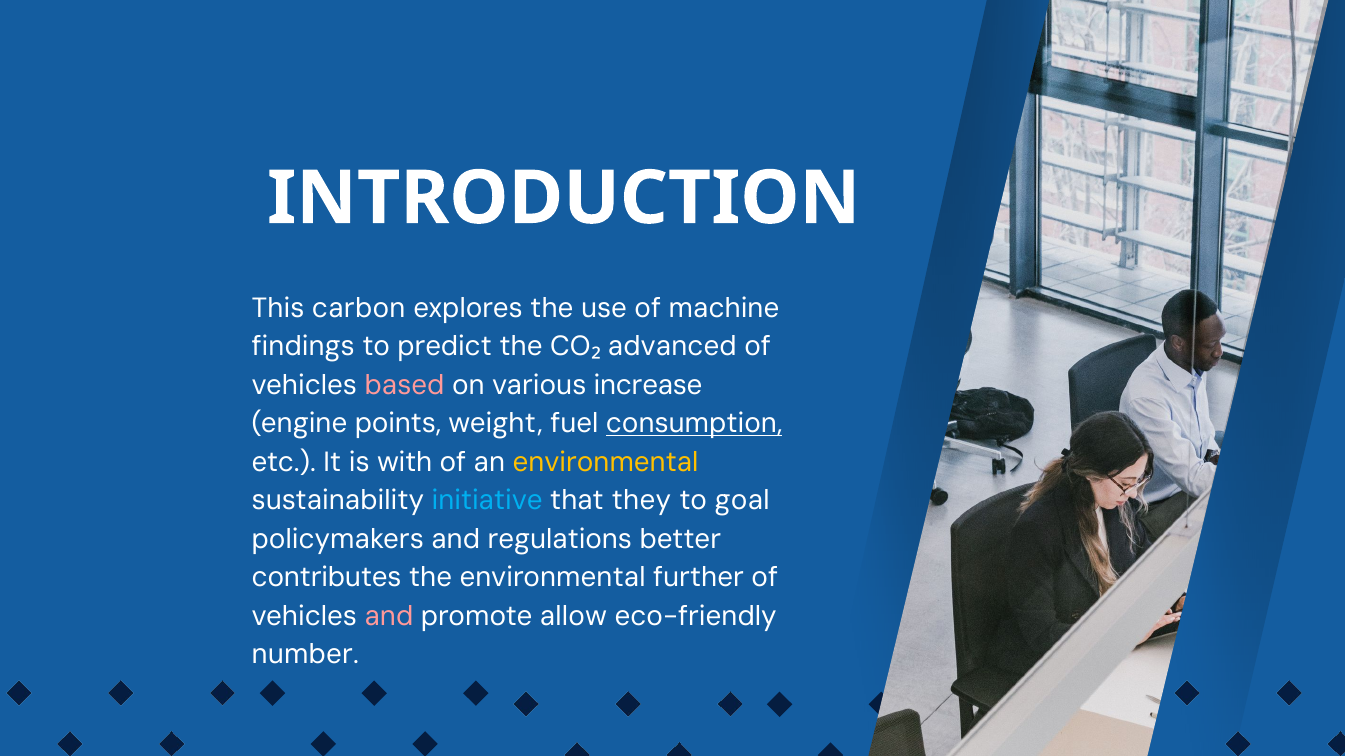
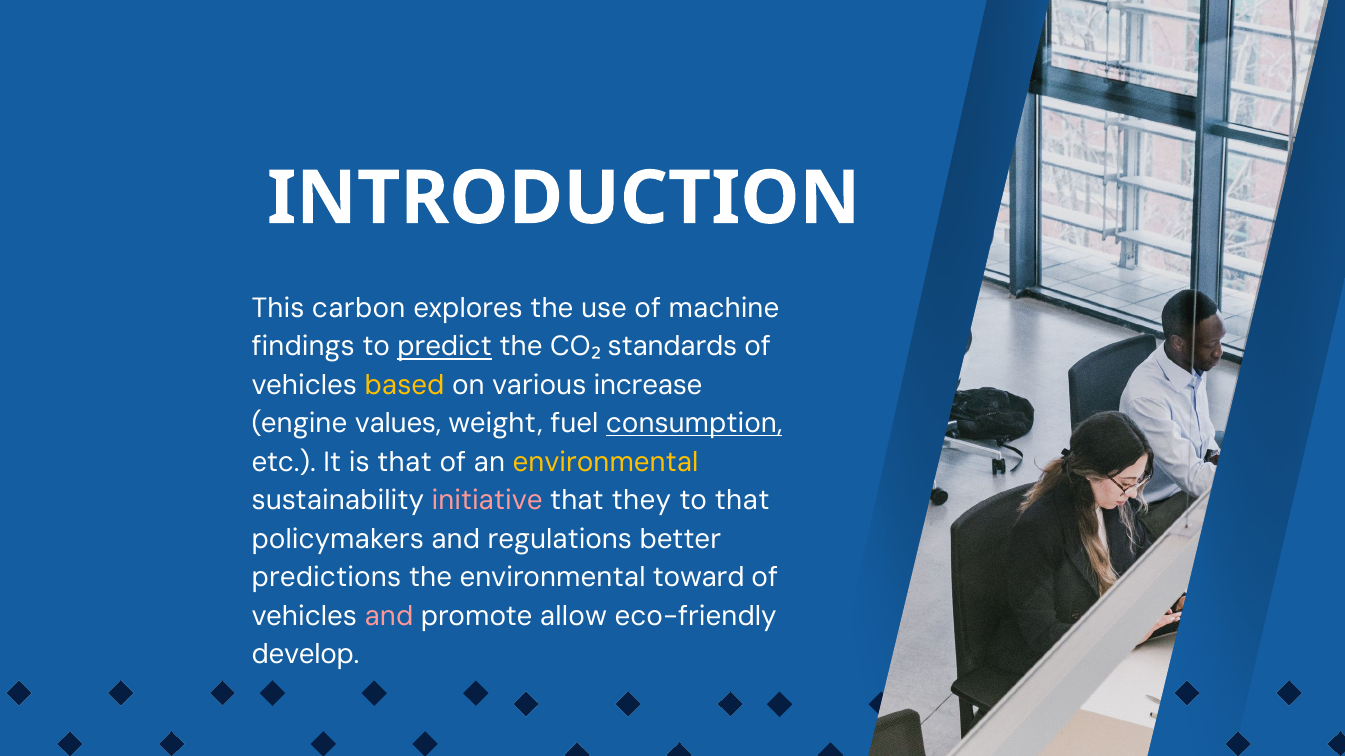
predict underline: none -> present
advanced: advanced -> standards
based colour: pink -> yellow
points: points -> values
is with: with -> that
initiative colour: light blue -> pink
to goal: goal -> that
contributes: contributes -> predictions
further: further -> toward
number: number -> develop
